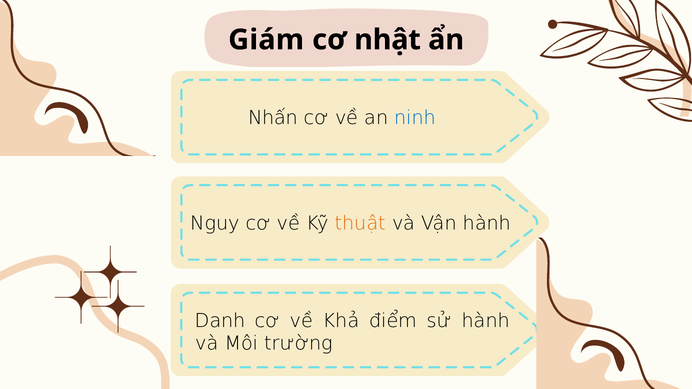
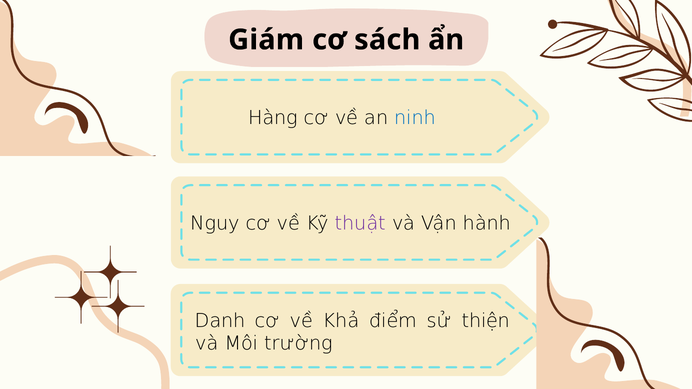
nhật: nhật -> sách
Nhấn: Nhấn -> Hàng
thuật colour: orange -> purple
sử hành: hành -> thiện
